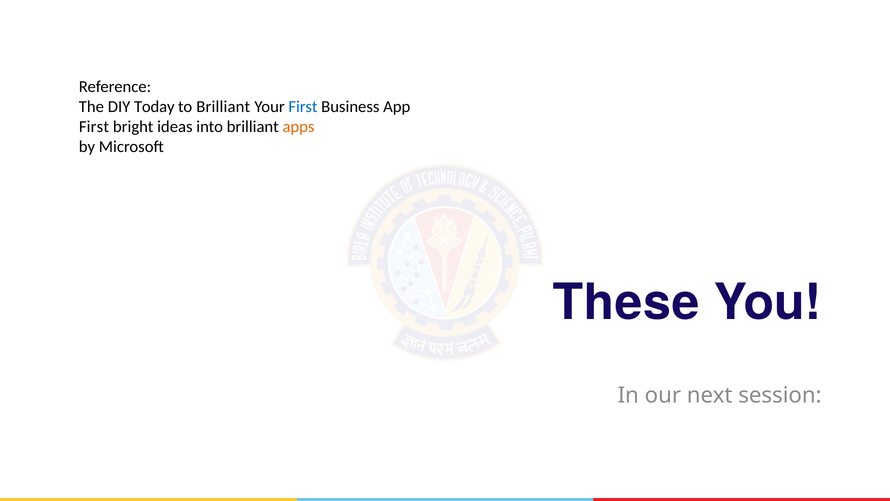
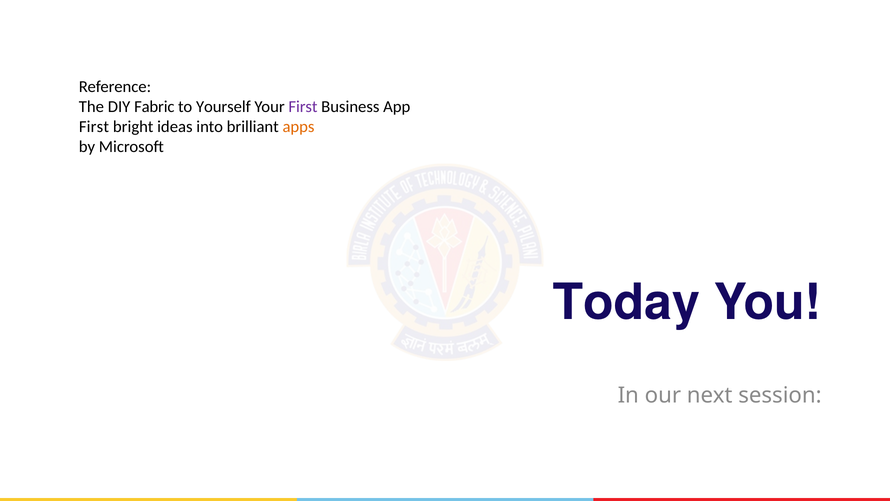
Today: Today -> Fabric
to Brilliant: Brilliant -> Yourself
First at (303, 107) colour: blue -> purple
These: These -> Today
